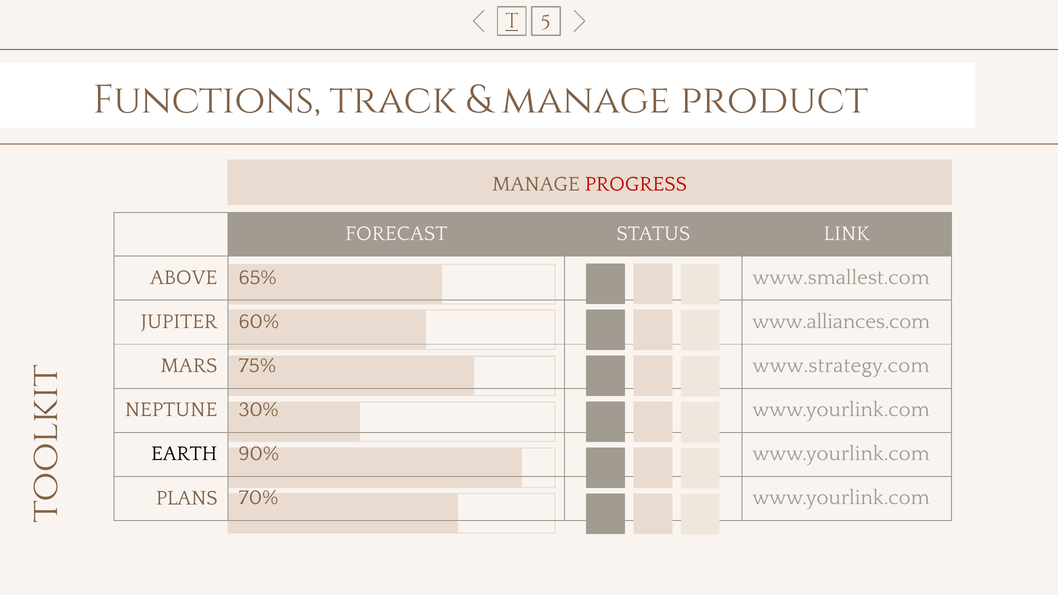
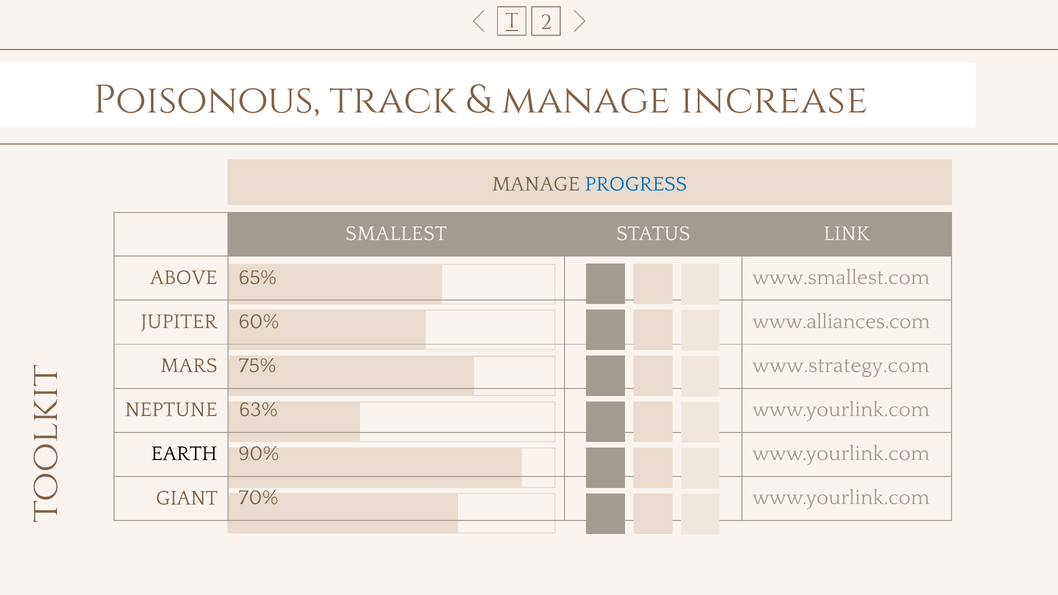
5: 5 -> 2
Functions: Functions -> Poisonous
product: product -> increase
PROGRESS colour: red -> blue
FORECAST: FORECAST -> SMALLEST
30%: 30% -> 63%
PLANS: PLANS -> GIANT
